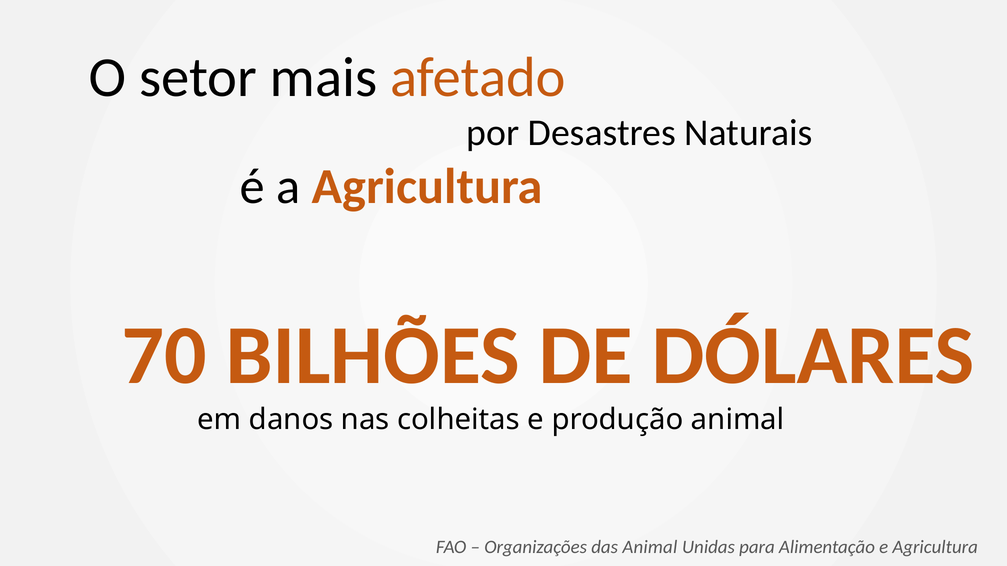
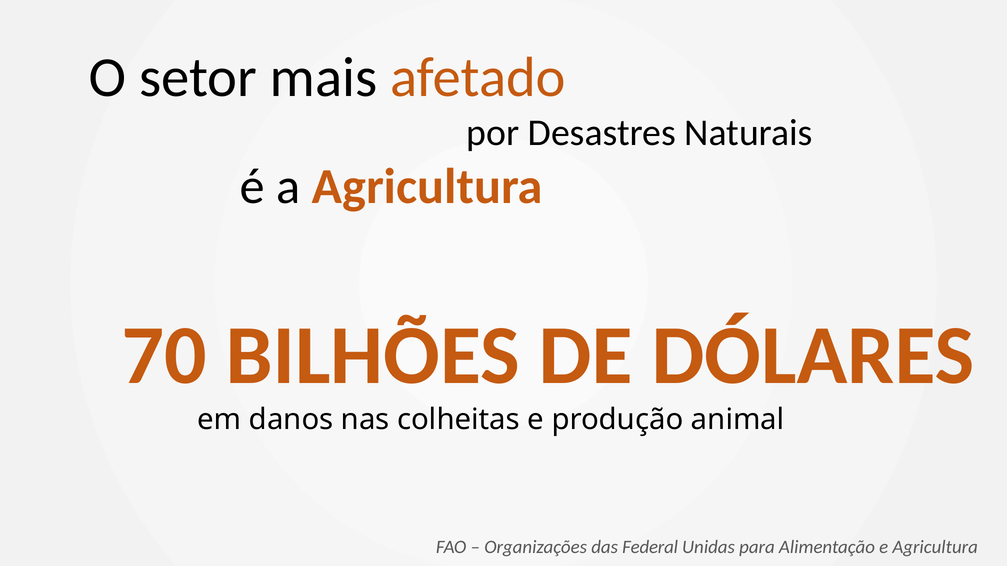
das Animal: Animal -> Federal
